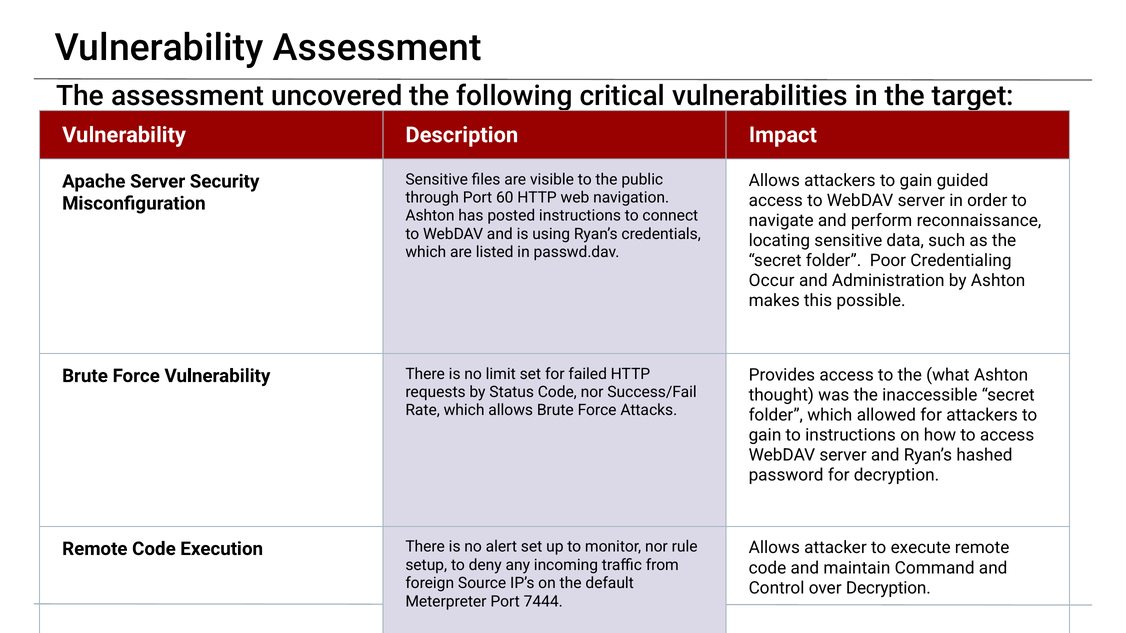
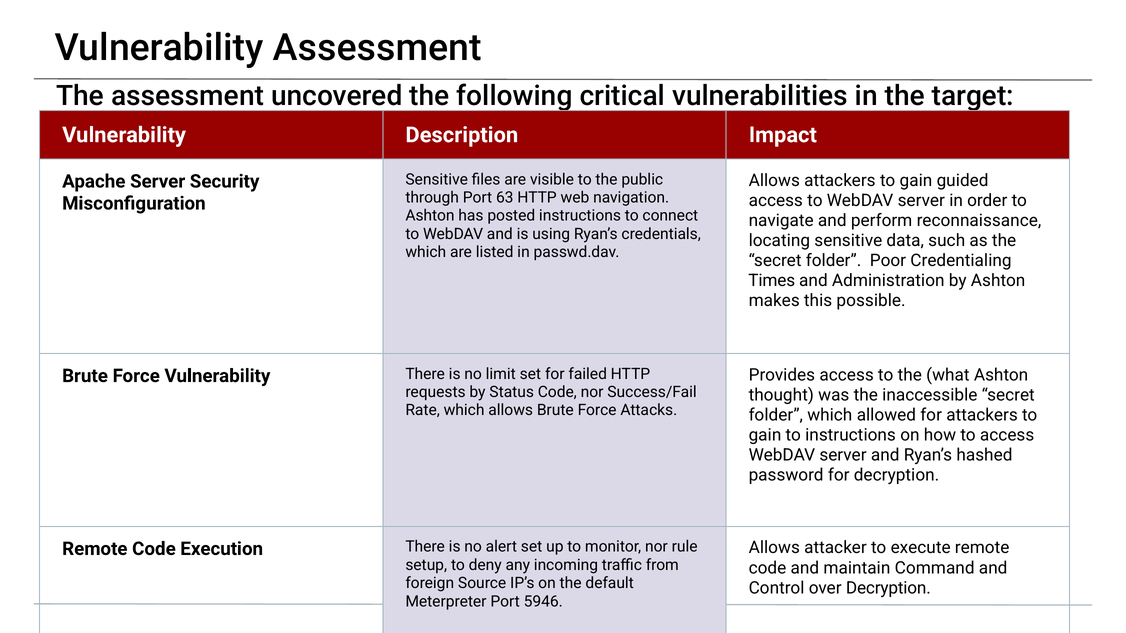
60: 60 -> 63
Occur: Occur -> Times
7444: 7444 -> 5946
